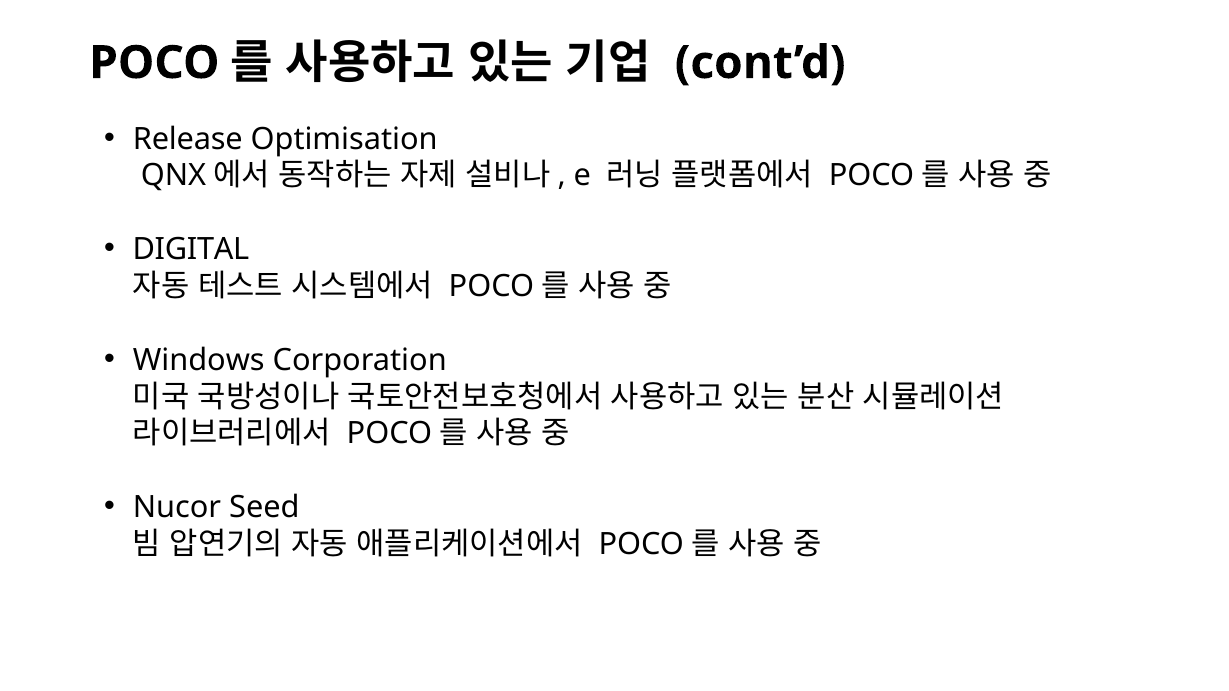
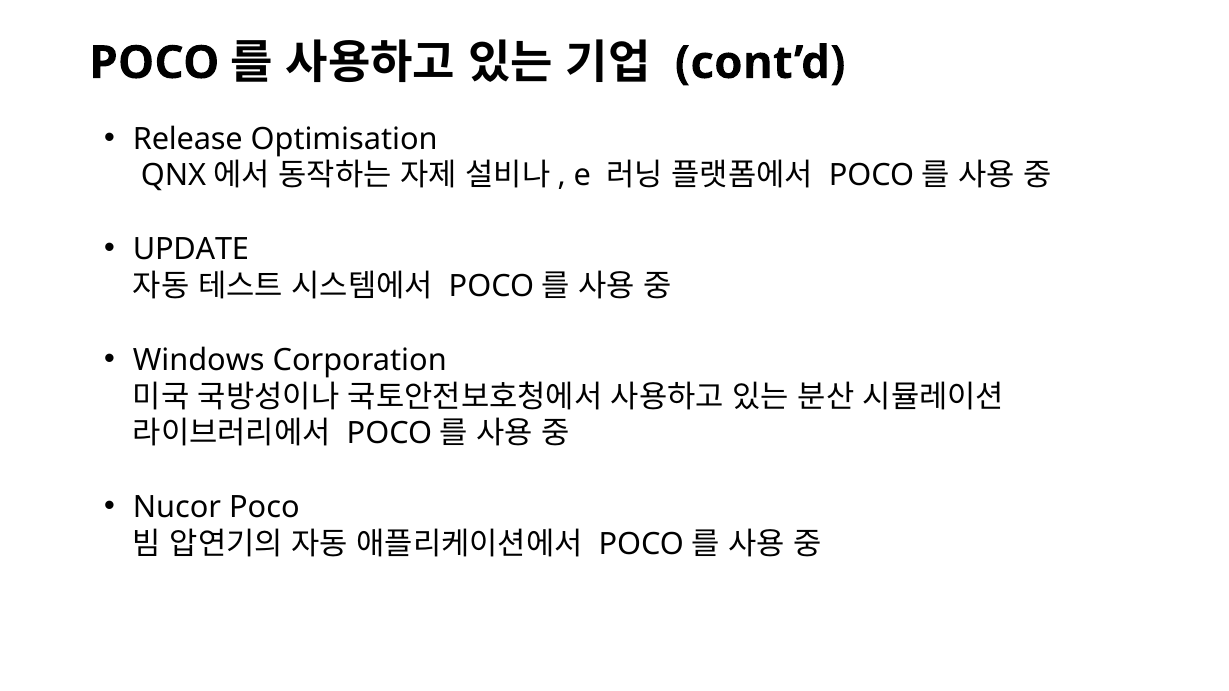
DIGITAL: DIGITAL -> UPDATE
Nucor Seed: Seed -> Poco
